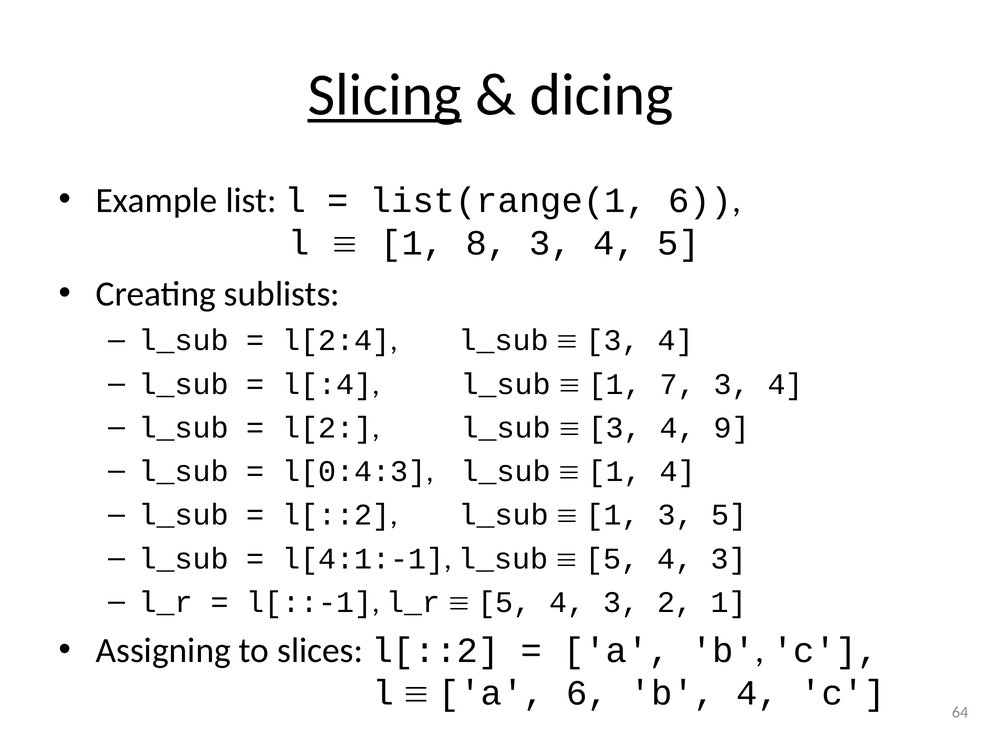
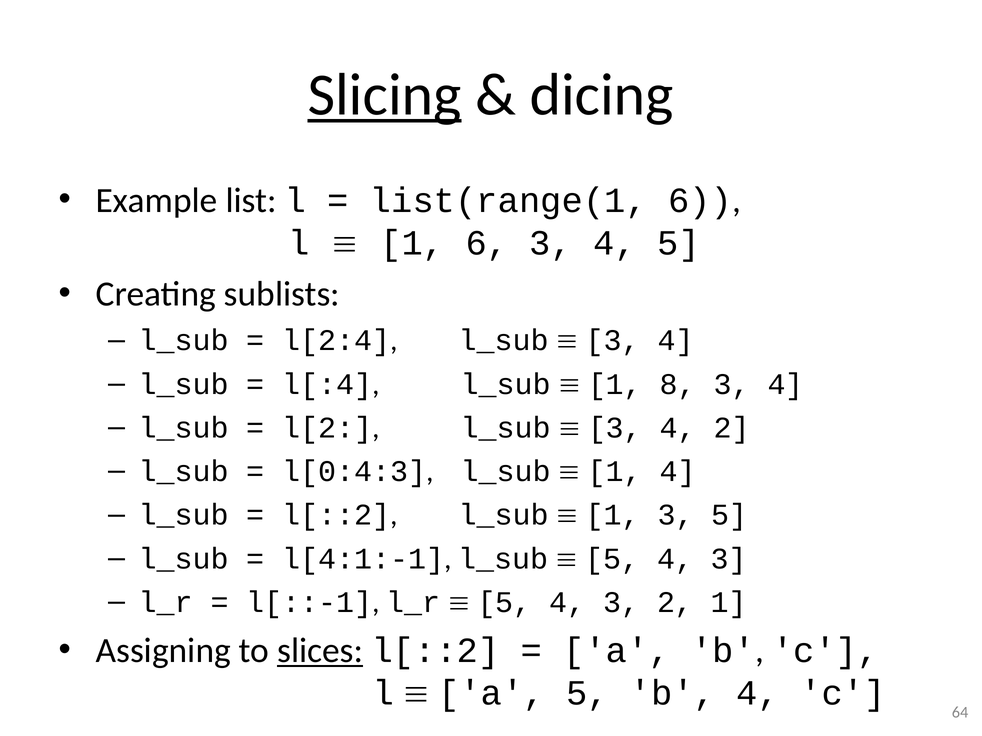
1 8: 8 -> 6
7: 7 -> 8
4 9: 9 -> 2
slices underline: none -> present
a 6: 6 -> 5
